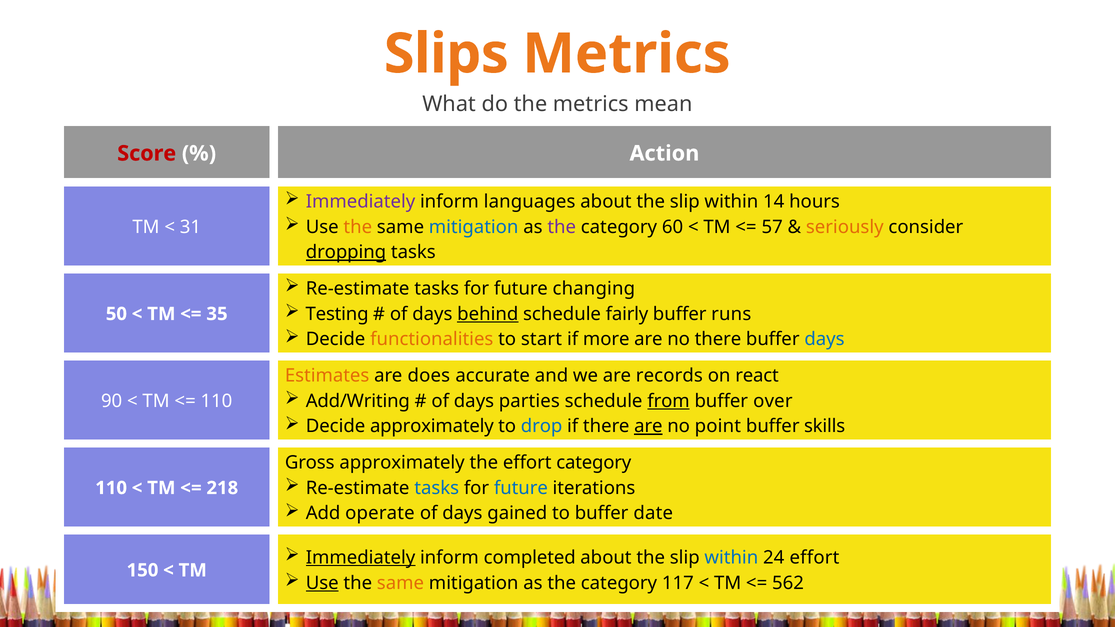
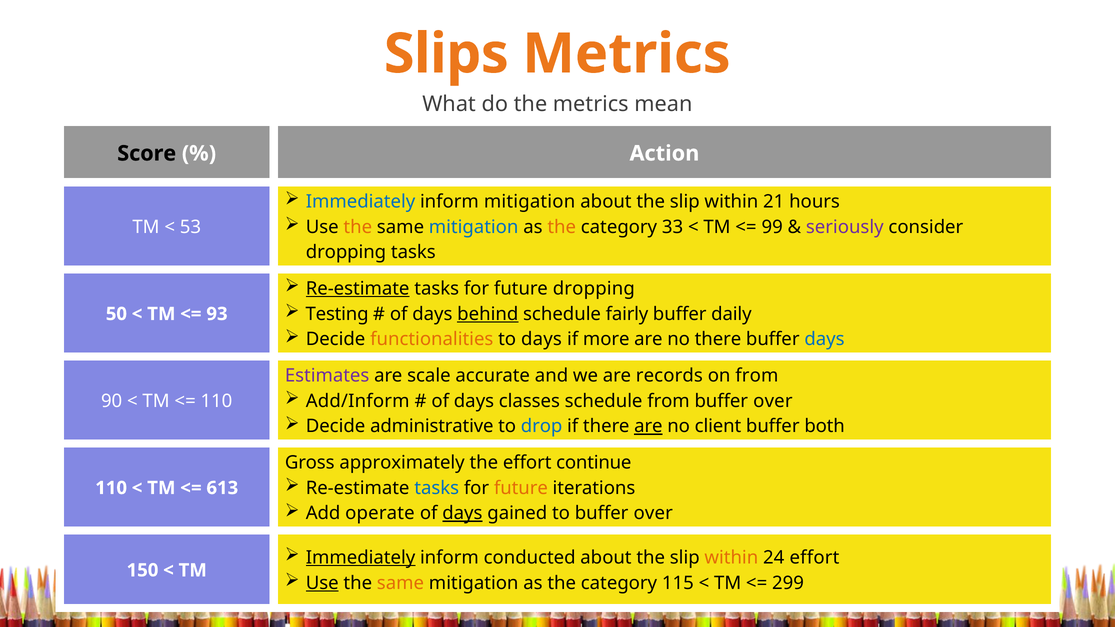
Score colour: red -> black
Immediately at (361, 202) colour: purple -> blue
inform languages: languages -> mitigation
14: 14 -> 21
the at (562, 227) colour: purple -> orange
60: 60 -> 33
57: 57 -> 99
seriously colour: orange -> purple
31: 31 -> 53
dropping at (346, 252) underline: present -> none
Re-estimate at (358, 289) underline: none -> present
future changing: changing -> dropping
runs: runs -> daily
35: 35 -> 93
to start: start -> days
Estimates colour: orange -> purple
does: does -> scale
on react: react -> from
Add/Writing: Add/Writing -> Add/Inform
parties: parties -> classes
from at (669, 401) underline: present -> none
Decide approximately: approximately -> administrative
point: point -> client
skills: skills -> both
effort category: category -> continue
future at (521, 488) colour: blue -> orange
218: 218 -> 613
days at (462, 513) underline: none -> present
to buffer date: date -> over
completed: completed -> conducted
within at (731, 558) colour: blue -> orange
117: 117 -> 115
562: 562 -> 299
